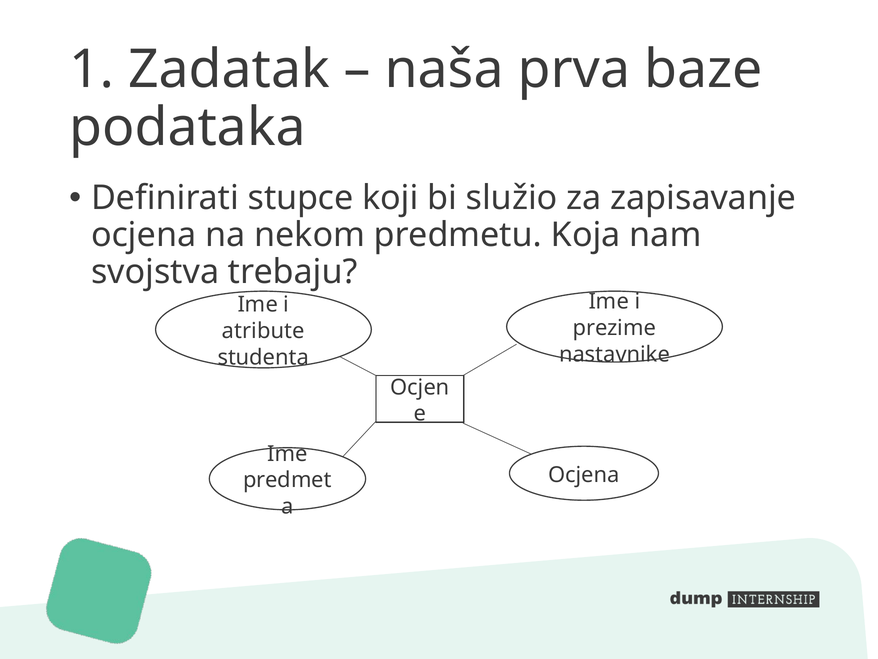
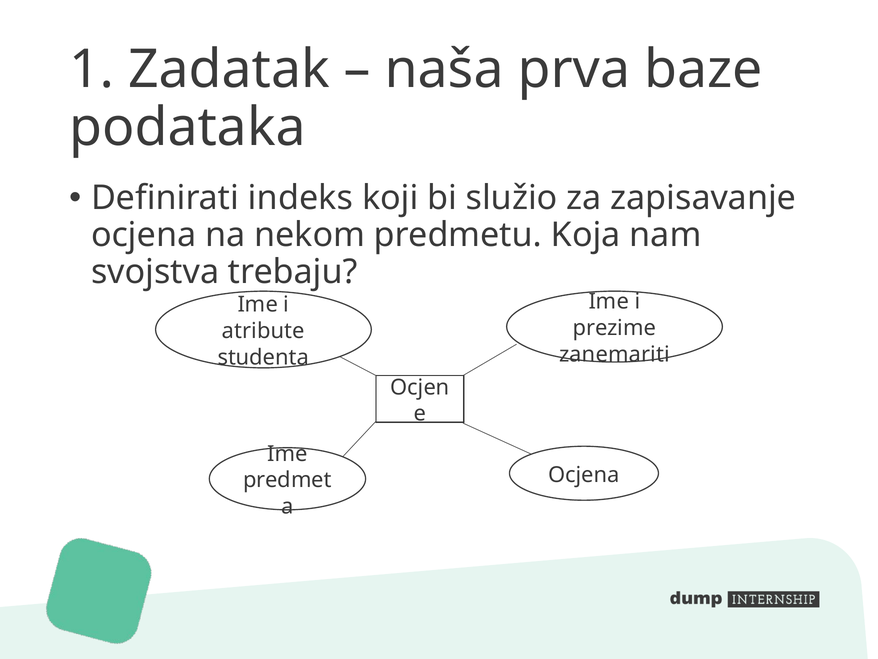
stupce: stupce -> indeks
nastavnike: nastavnike -> zanemariti
